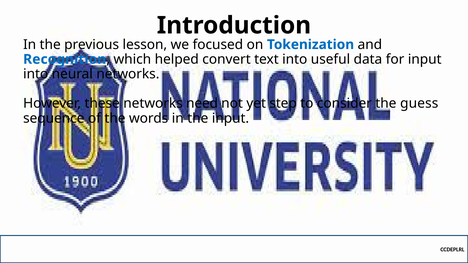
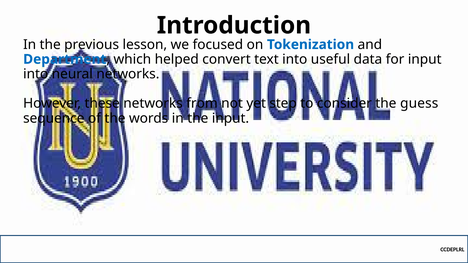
Recognition: Recognition -> Department
need: need -> from
